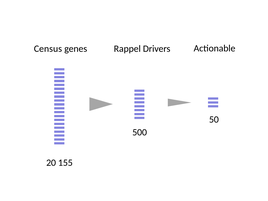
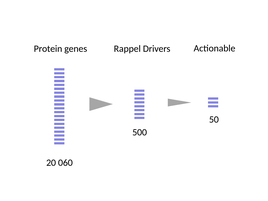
Census: Census -> Protein
155: 155 -> 060
